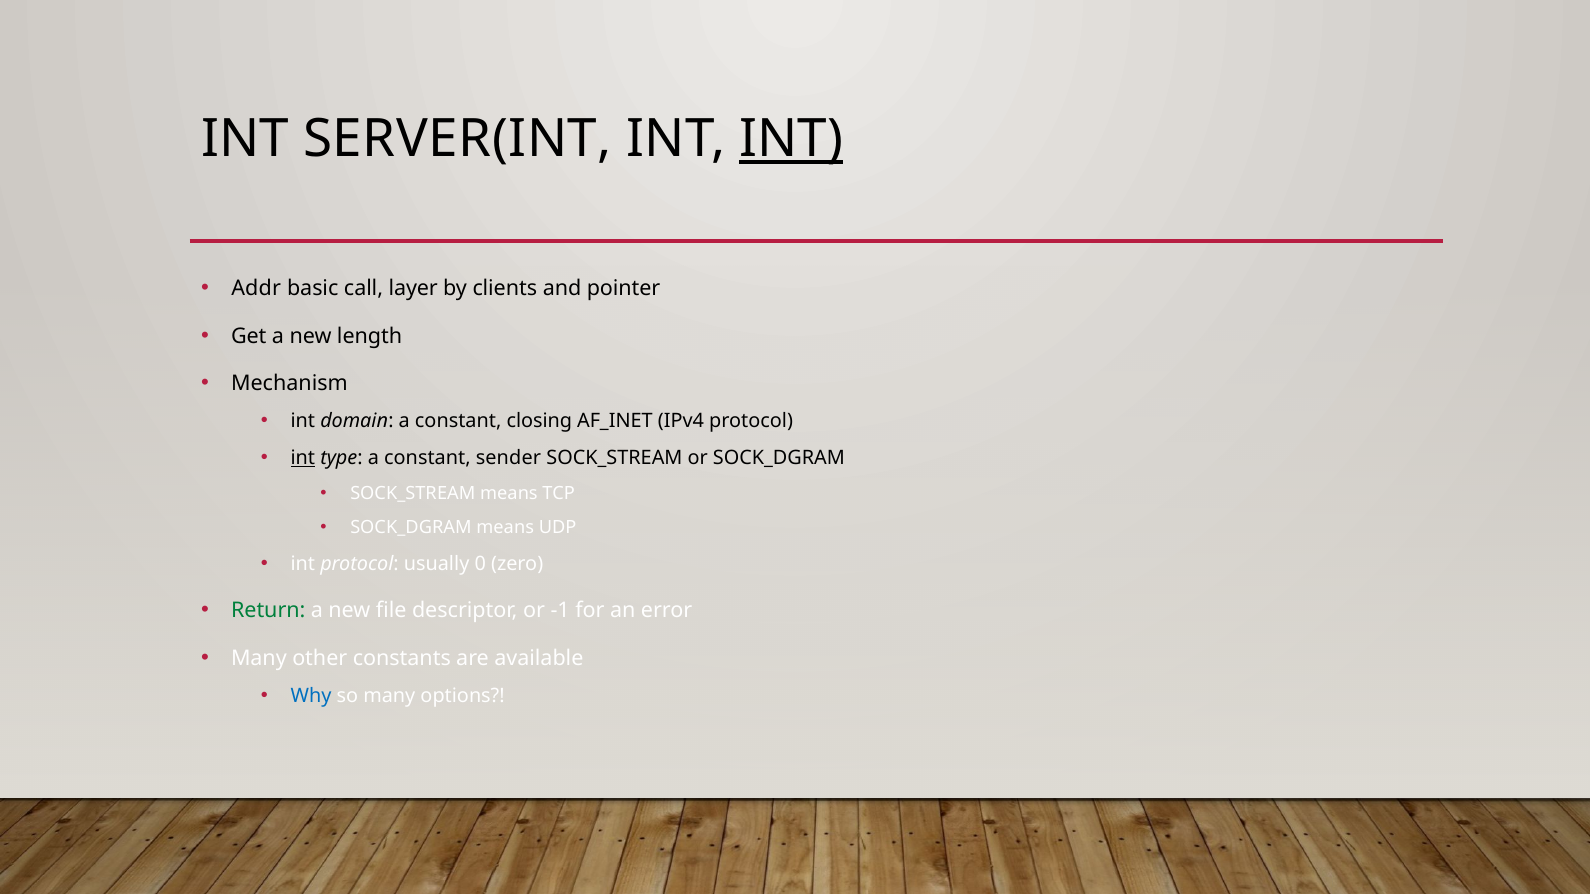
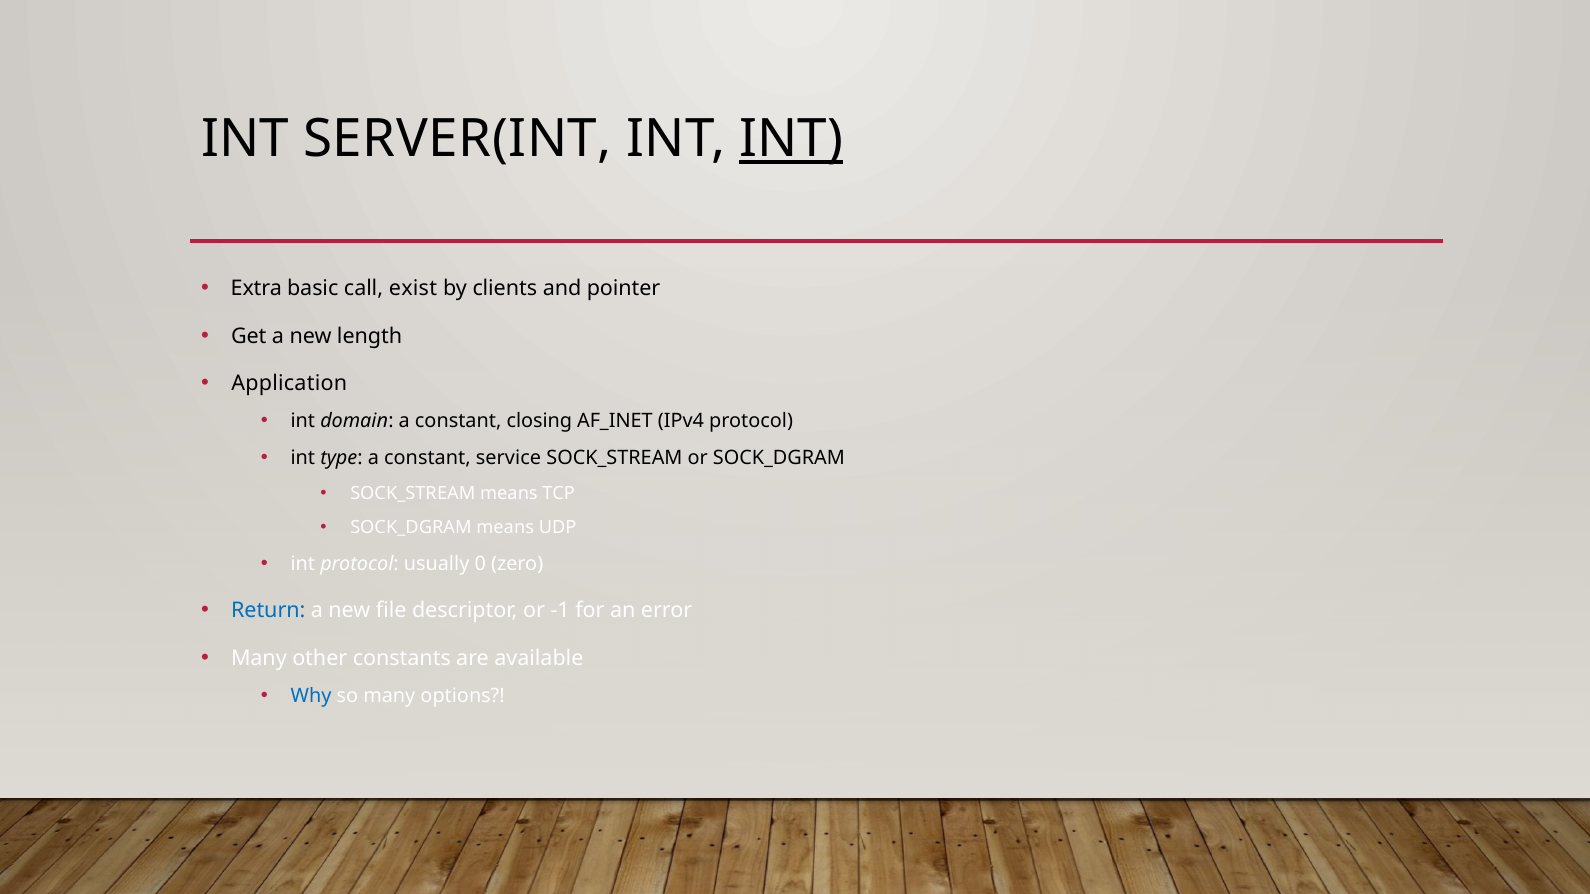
Addr: Addr -> Extra
layer: layer -> exist
Mechanism: Mechanism -> Application
int at (303, 458) underline: present -> none
sender: sender -> service
Return colour: green -> blue
